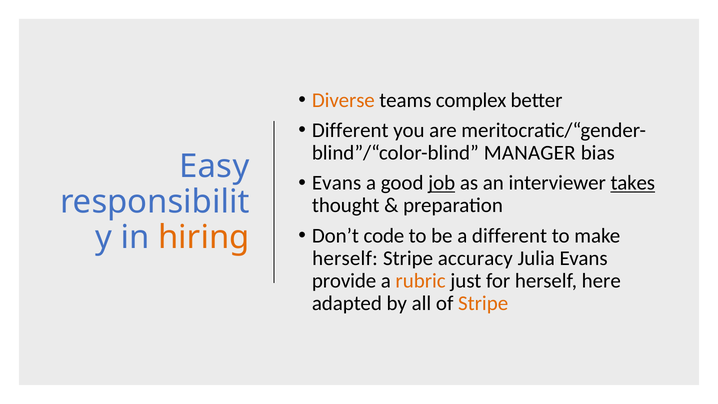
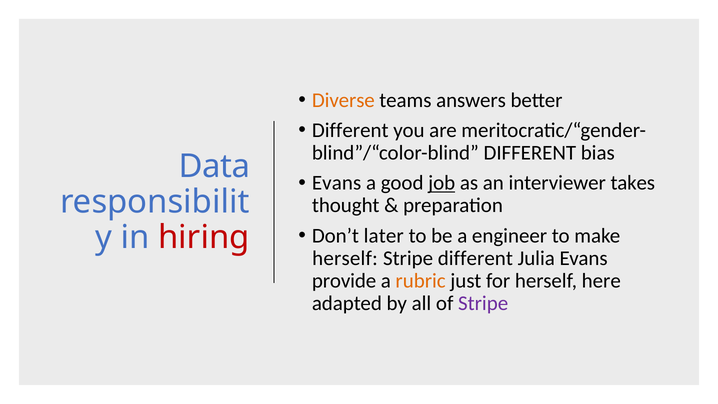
complex: complex -> answers
MANAGER at (530, 153): MANAGER -> DIFFERENT
Easy: Easy -> Data
takes underline: present -> none
code: code -> later
a different: different -> engineer
hiring colour: orange -> red
Stripe accuracy: accuracy -> different
Stripe at (483, 303) colour: orange -> purple
